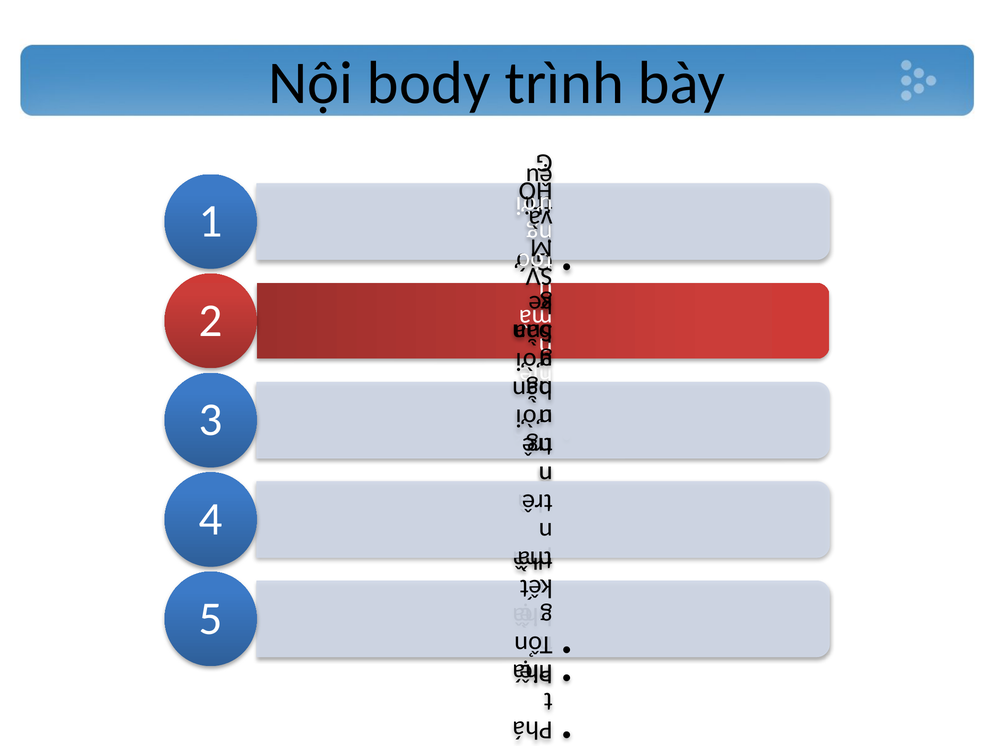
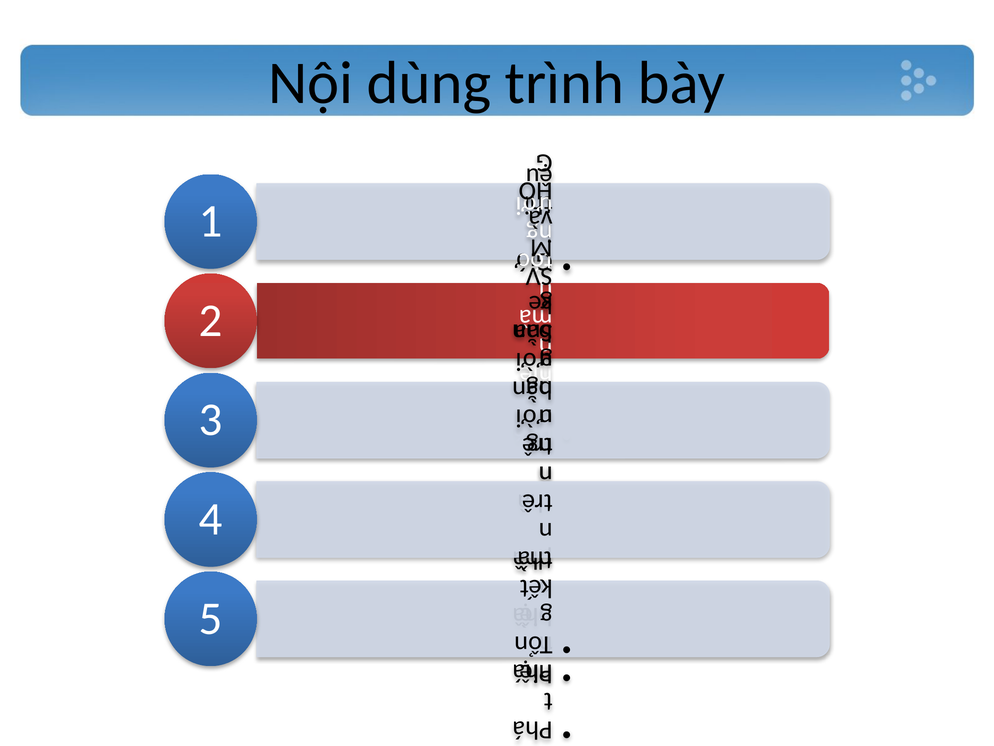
body: body -> dùng
